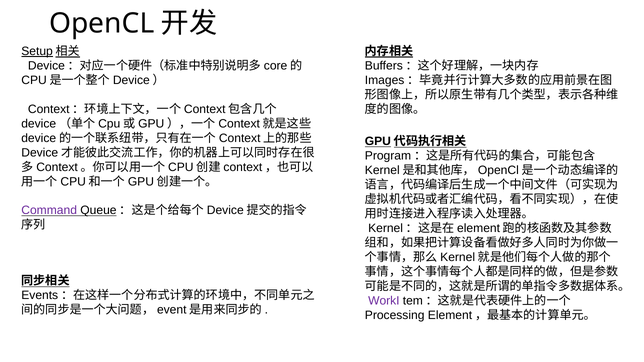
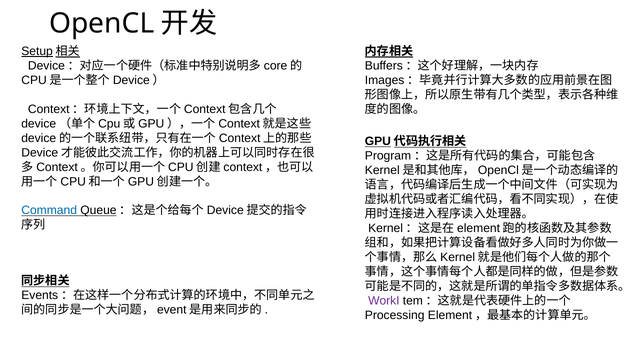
Command colour: purple -> blue
